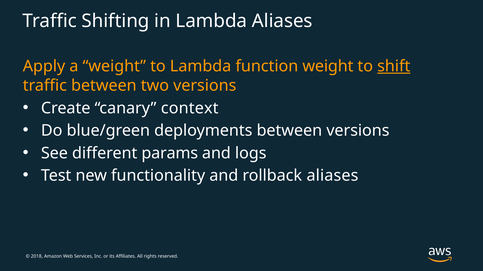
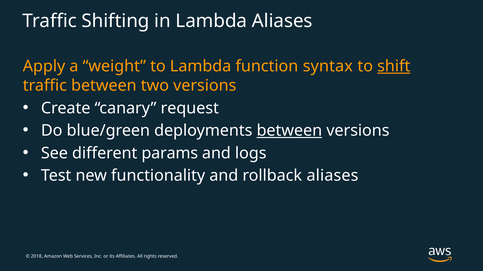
function weight: weight -> syntax
context: context -> request
between at (289, 131) underline: none -> present
